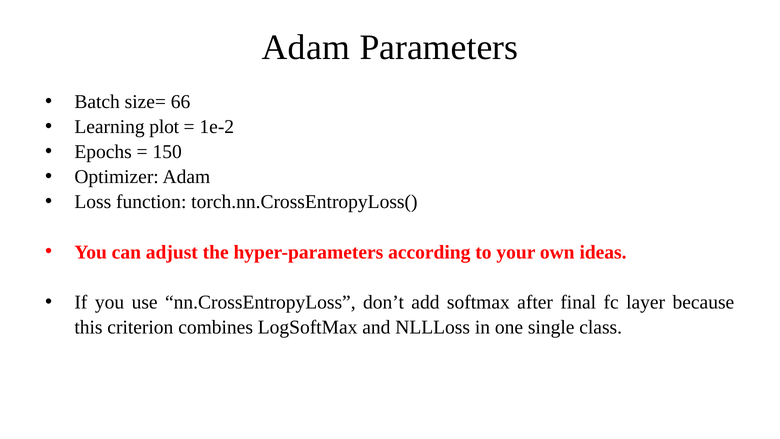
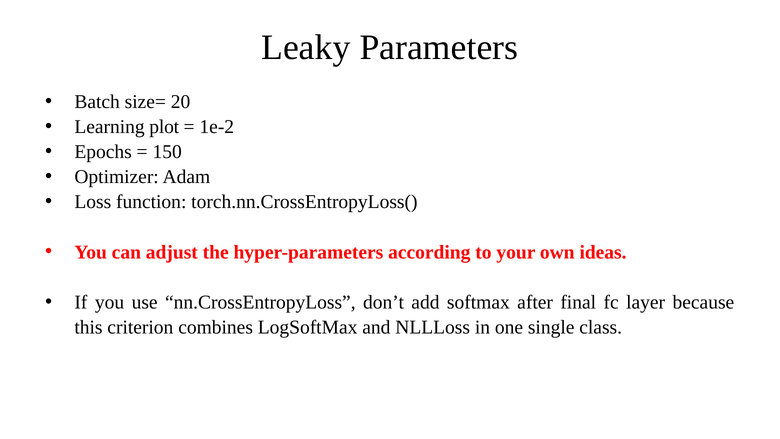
Adam at (306, 47): Adam -> Leaky
66: 66 -> 20
